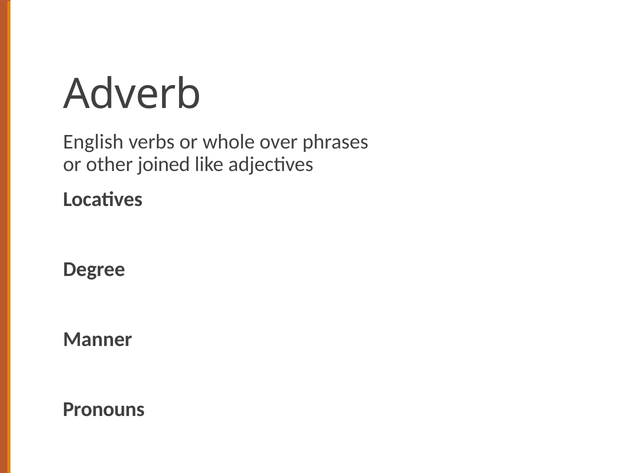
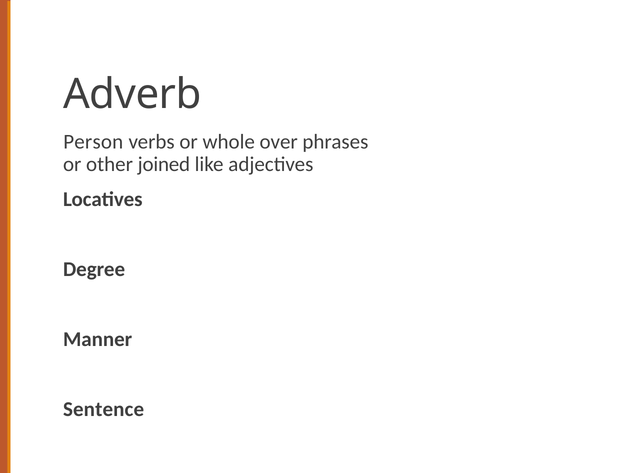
English: English -> Person
Pronouns: Pronouns -> Sentence
